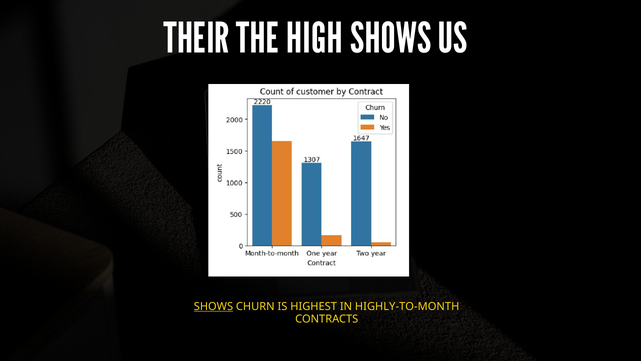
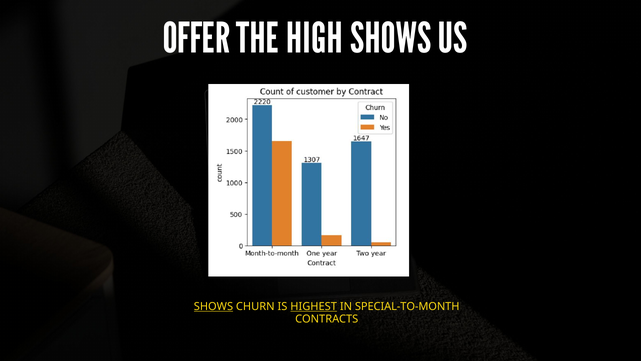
THEIR: THEIR -> OFFER
HIGHEST underline: none -> present
HIGHLY-TO-MONTH: HIGHLY-TO-MONTH -> SPECIAL-TO-MONTH
